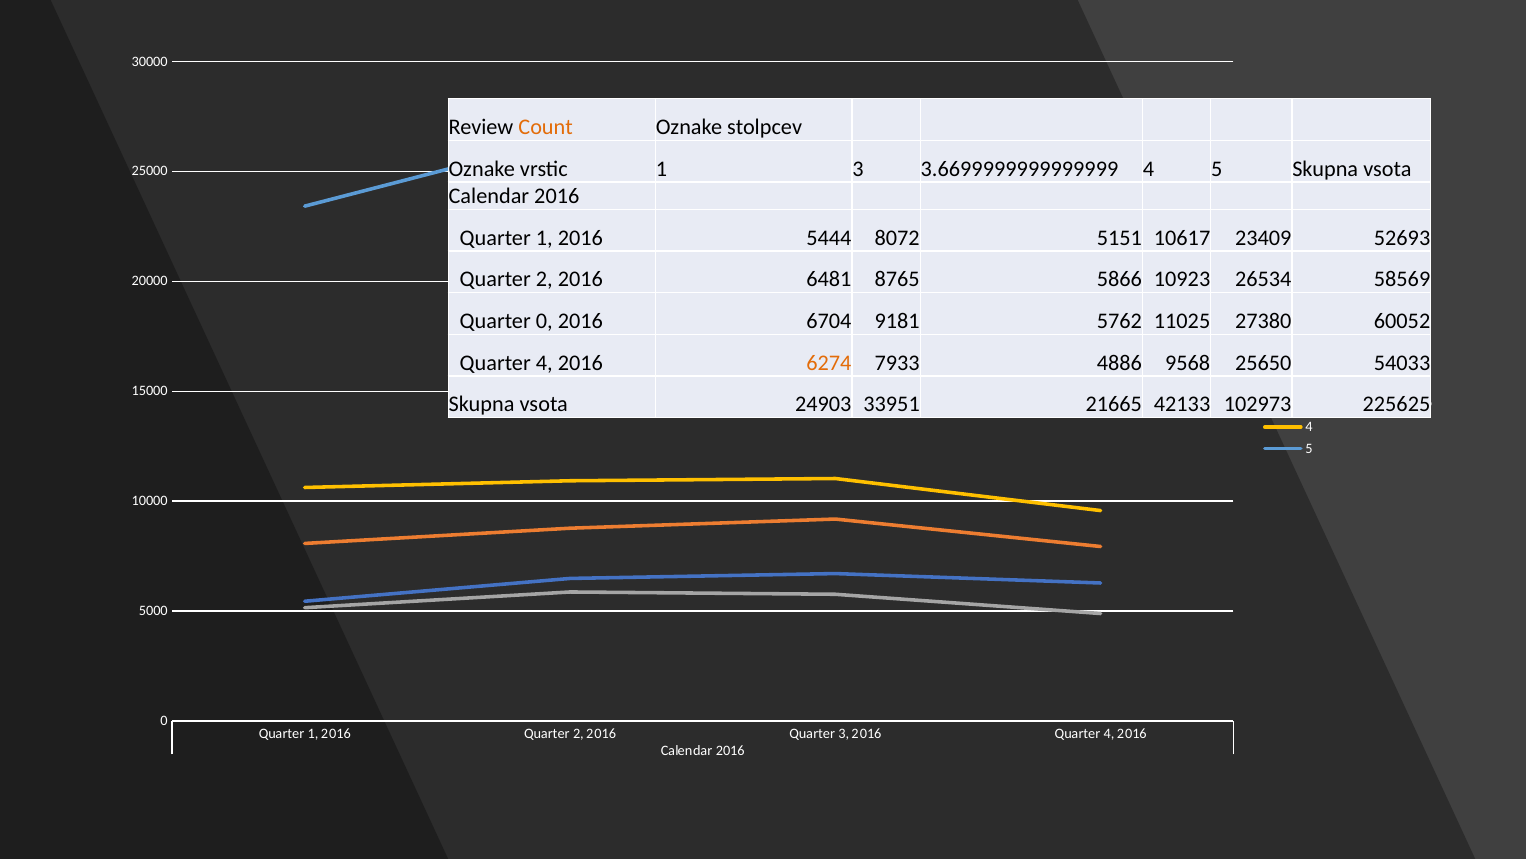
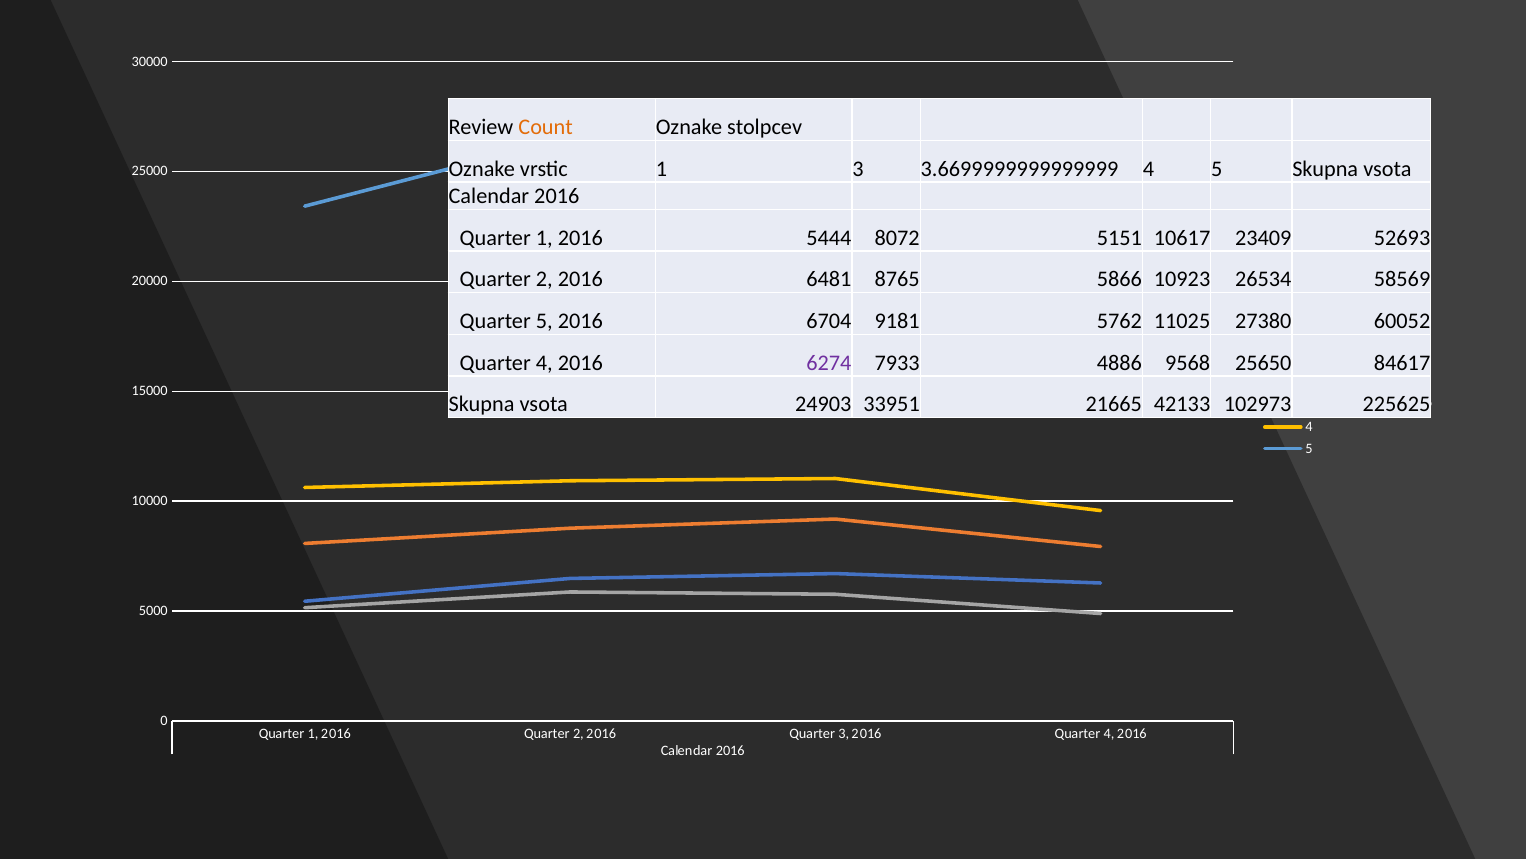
Quarter 0: 0 -> 5
6274 colour: orange -> purple
54033: 54033 -> 84617
